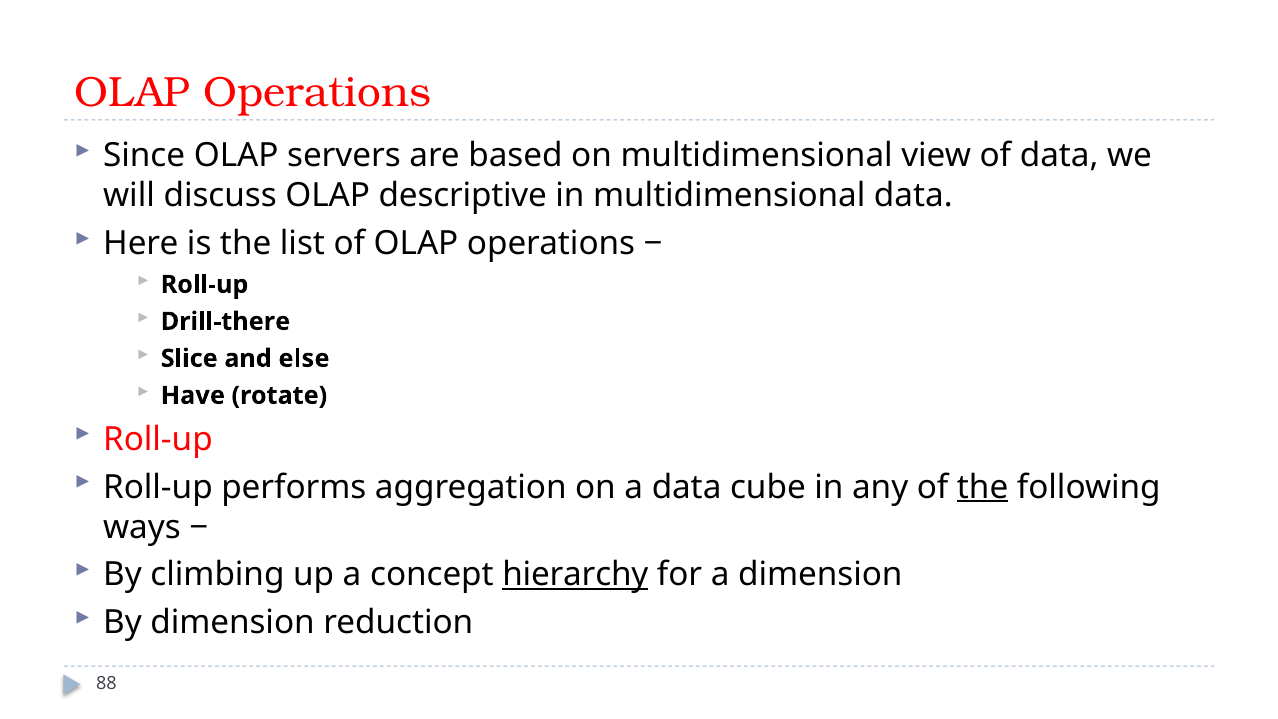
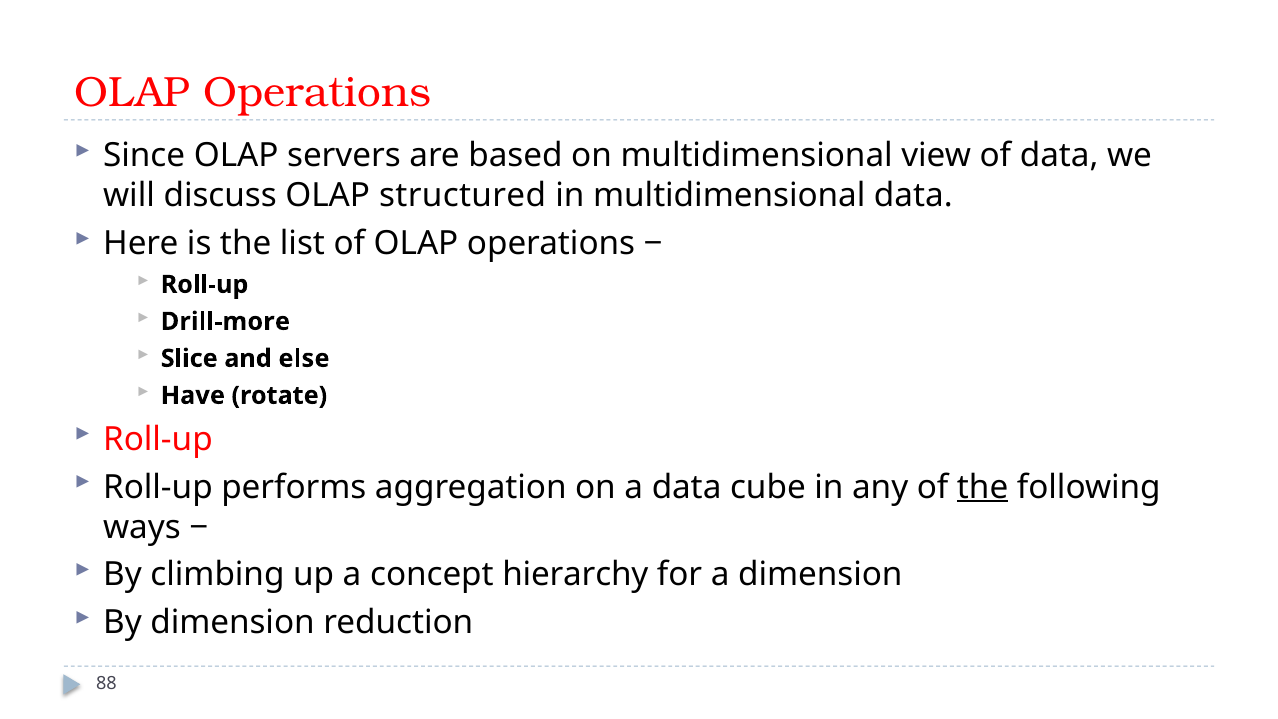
descriptive: descriptive -> structured
Drill-there: Drill-there -> Drill-more
hierarchy underline: present -> none
